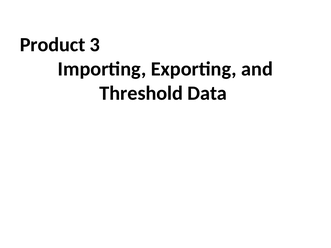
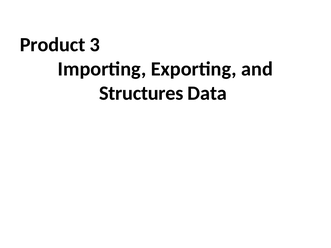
Threshold: Threshold -> Structures
